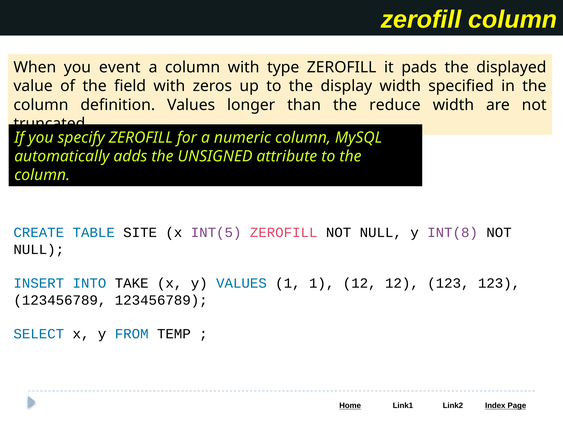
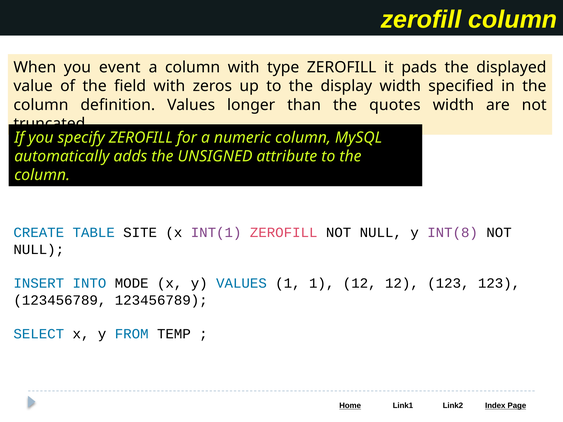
reduce: reduce -> quotes
INT(5: INT(5 -> INT(1
TAKE: TAKE -> MODE
